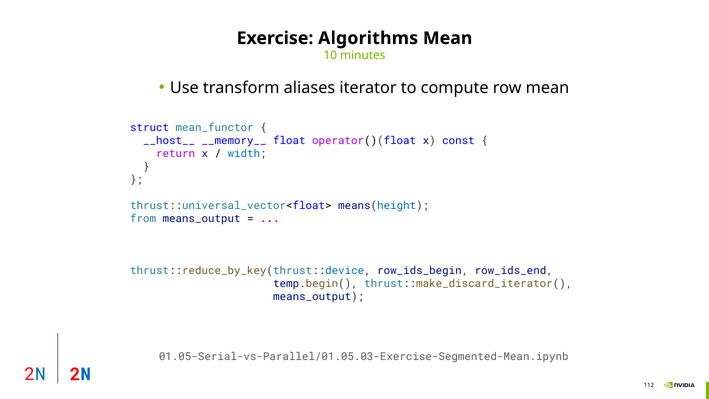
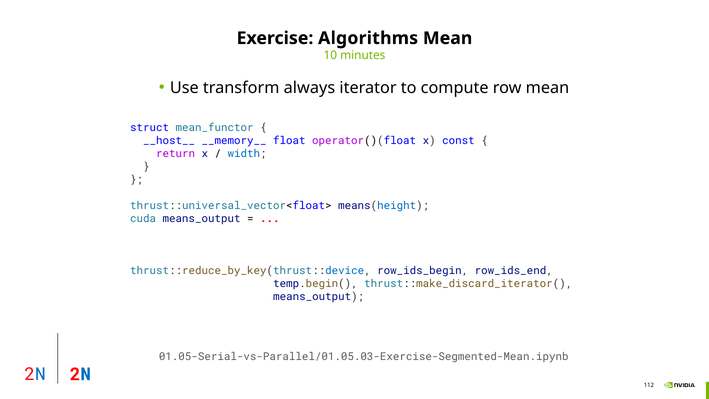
aliases: aliases -> always
from: from -> cuda
